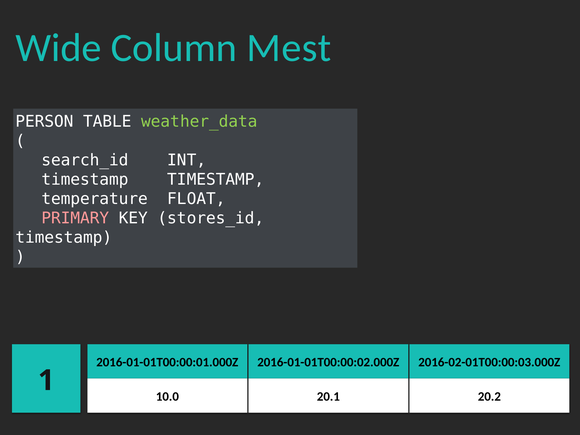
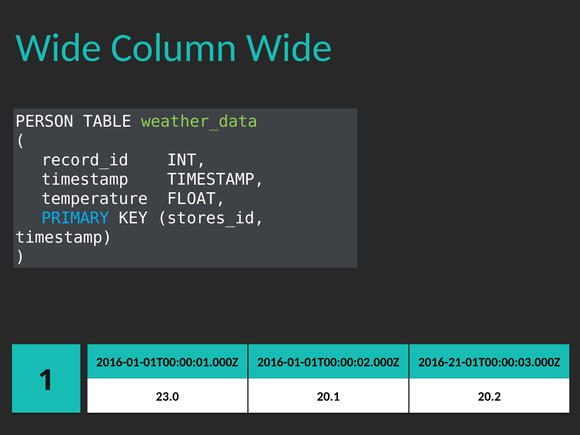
Column Mest: Mest -> Wide
search_id: search_id -> record_id
PRIMARY colour: pink -> light blue
2016-02-01T00:00:03.000Z: 2016-02-01T00:00:03.000Z -> 2016-21-01T00:00:03.000Z
10.0: 10.0 -> 23.0
